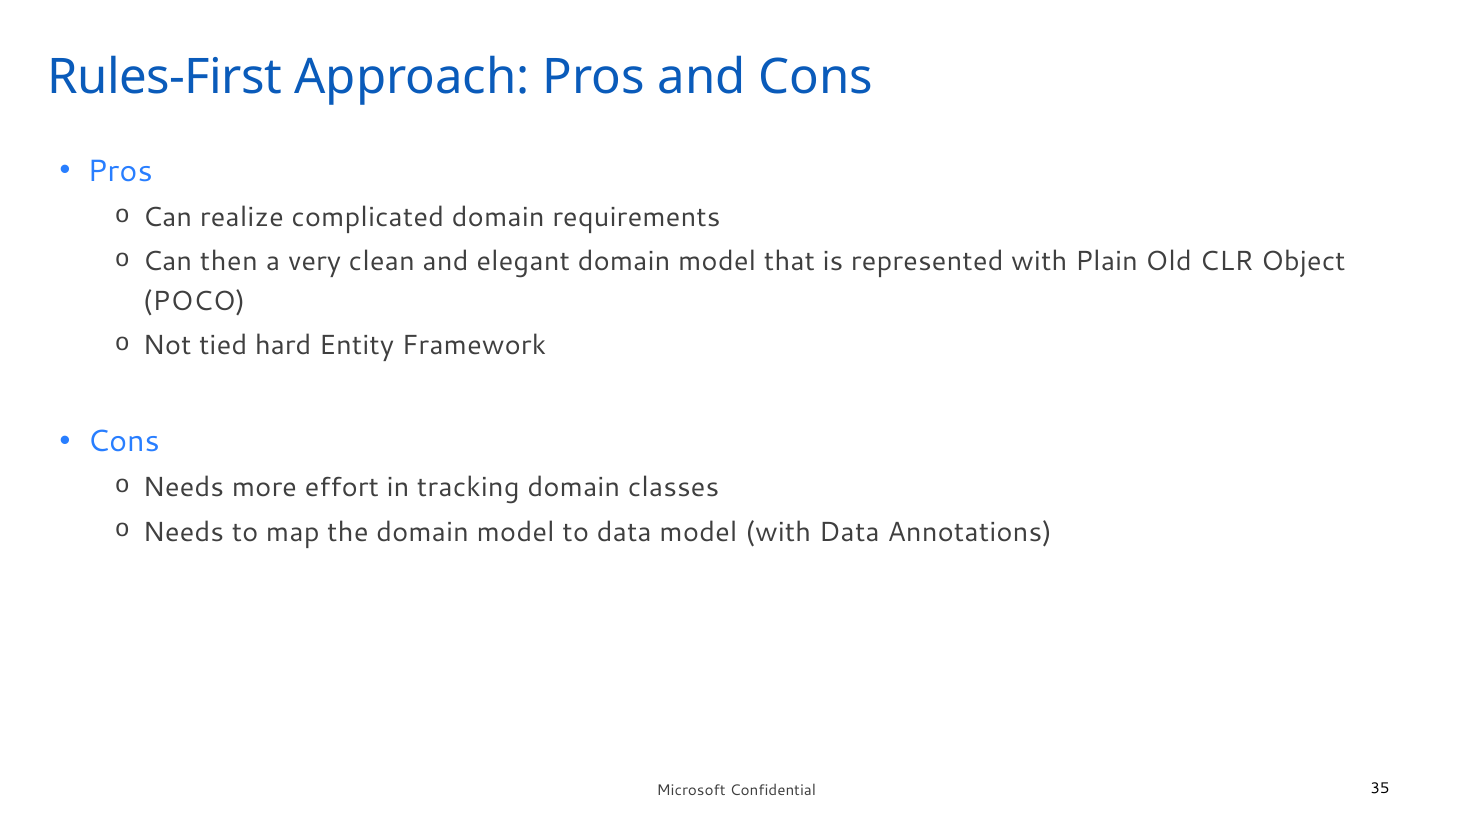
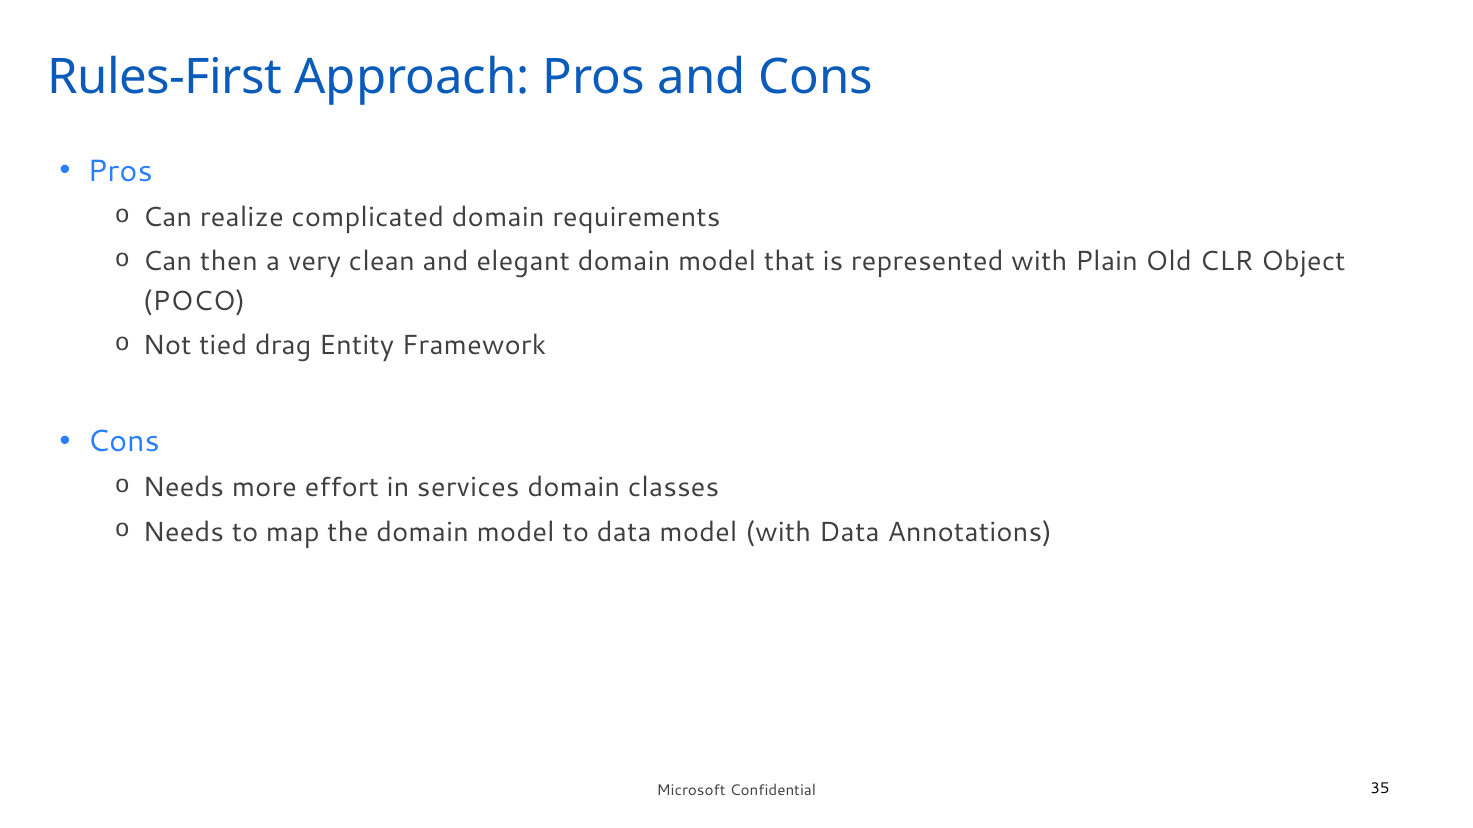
hard: hard -> drag
tracking: tracking -> services
